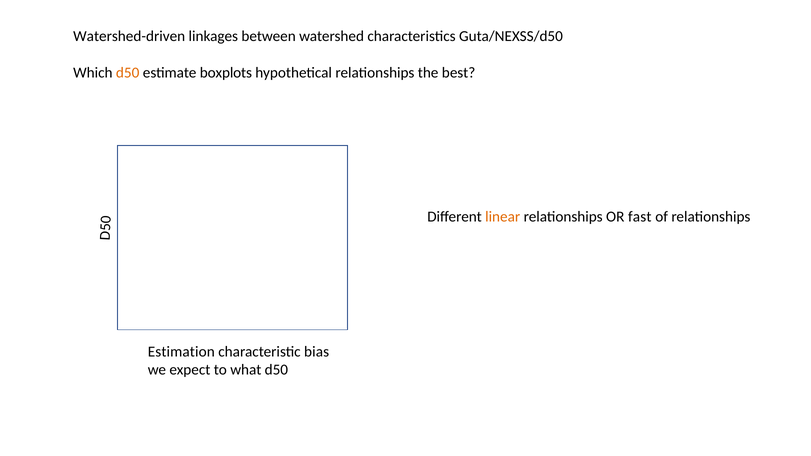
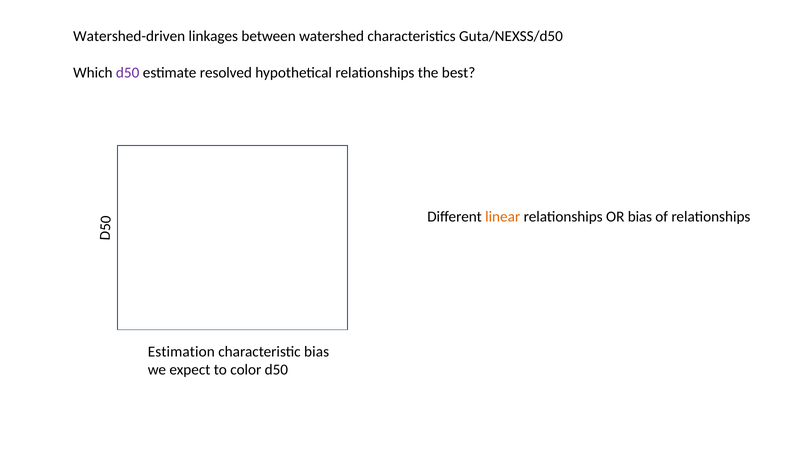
d50 at (128, 73) colour: orange -> purple
boxplots: boxplots -> resolved
OR fast: fast -> bias
what: what -> color
